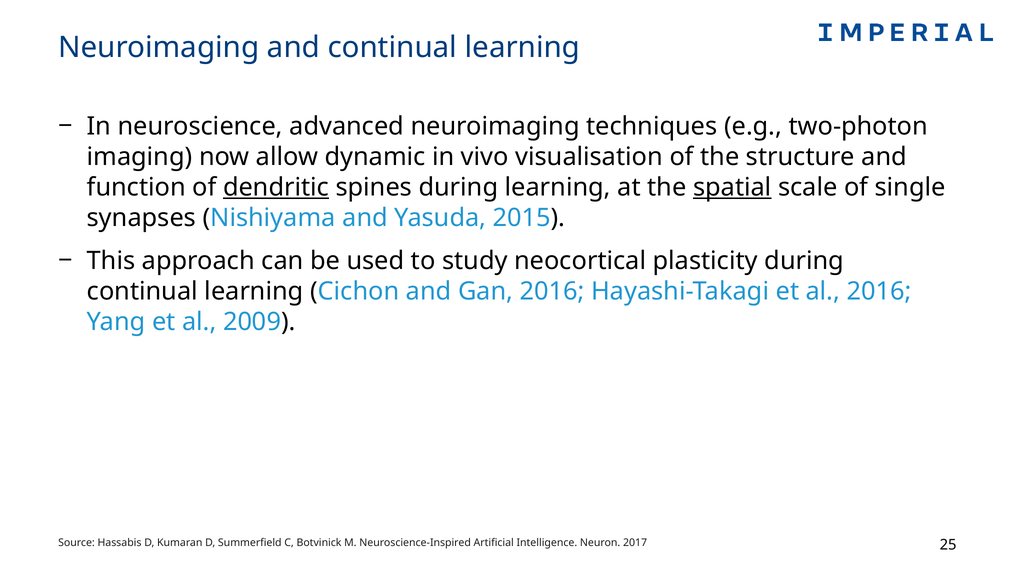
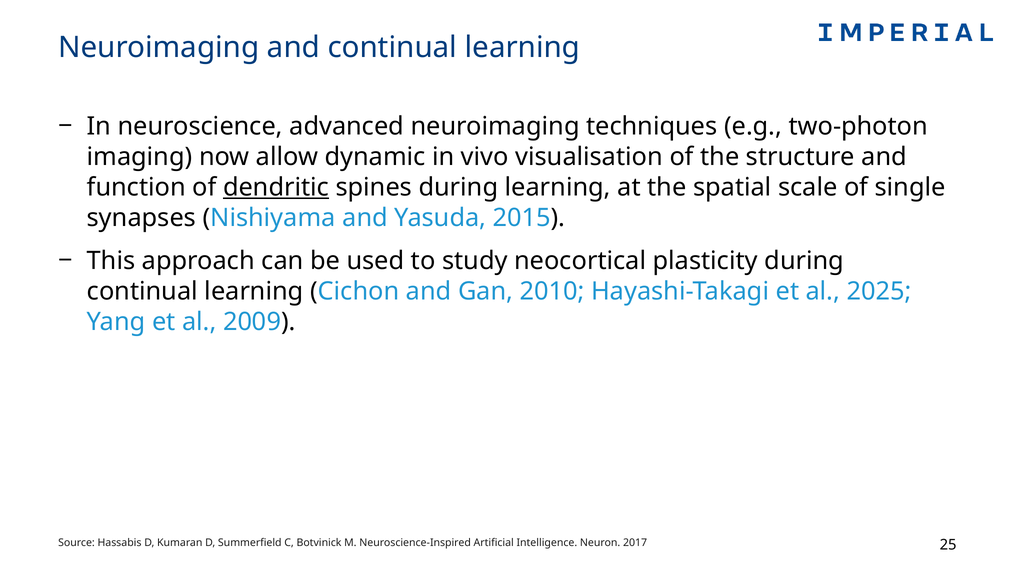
spatial underline: present -> none
Gan 2016: 2016 -> 2010
al 2016: 2016 -> 2025
